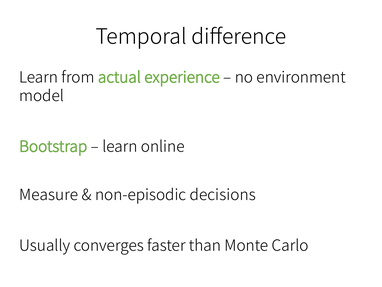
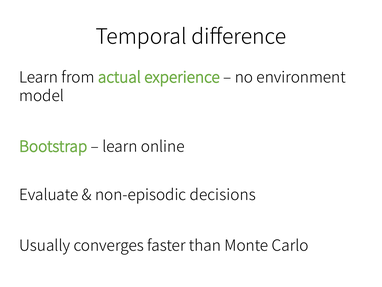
Measure: Measure -> Evaluate
